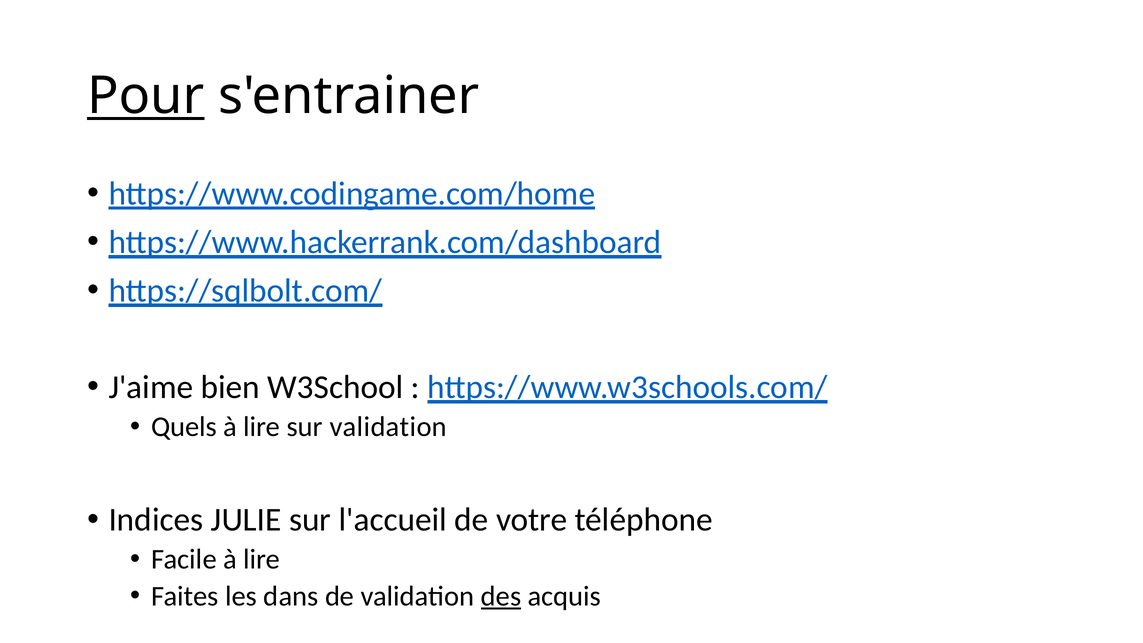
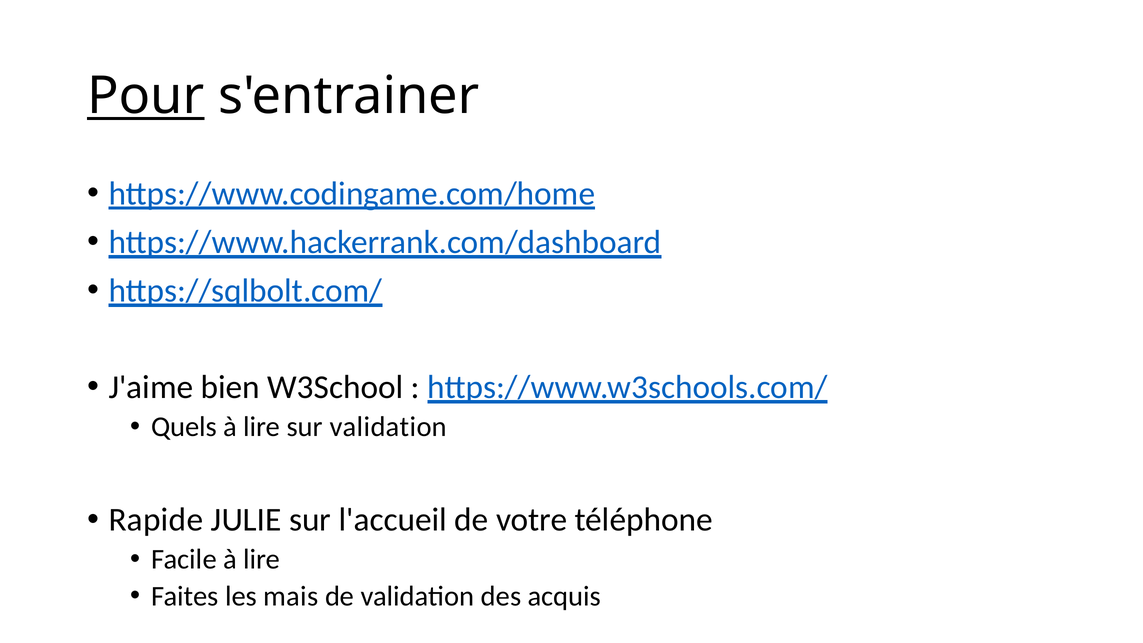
Indices: Indices -> Rapide
dans: dans -> mais
des underline: present -> none
